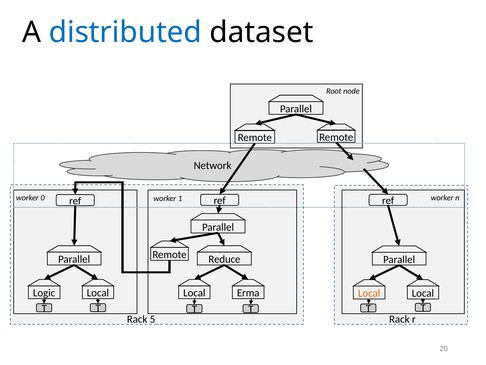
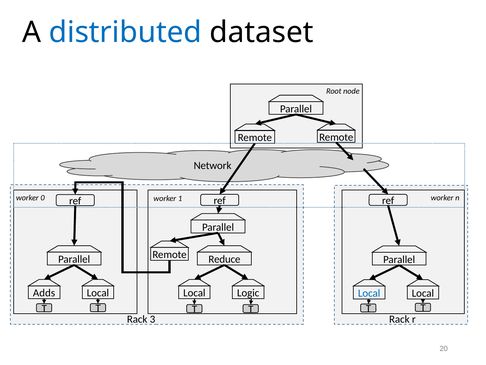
Logic: Logic -> Adds
Erma: Erma -> Logic
Local at (369, 293) colour: orange -> blue
5: 5 -> 3
